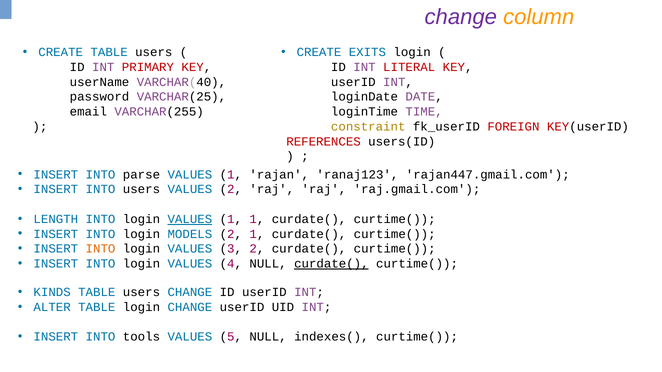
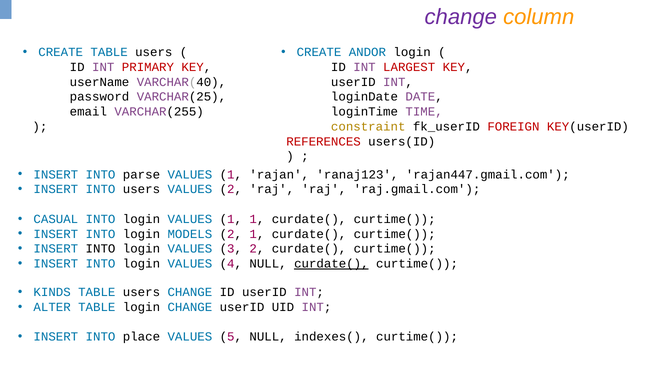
EXITS: EXITS -> ANDOR
LITERAL: LITERAL -> LARGEST
LENGTH: LENGTH -> CASUAL
VALUES at (190, 219) underline: present -> none
INTO at (101, 249) colour: orange -> black
tools: tools -> place
